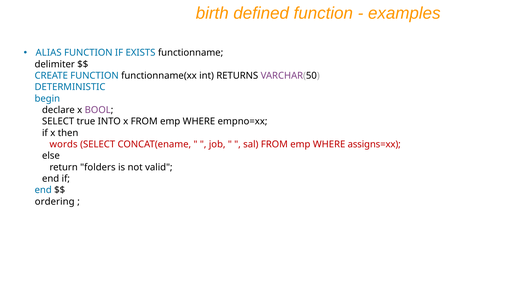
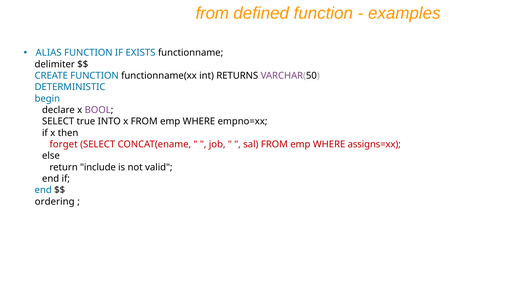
birth at (212, 13): birth -> from
words: words -> forget
folders: folders -> include
